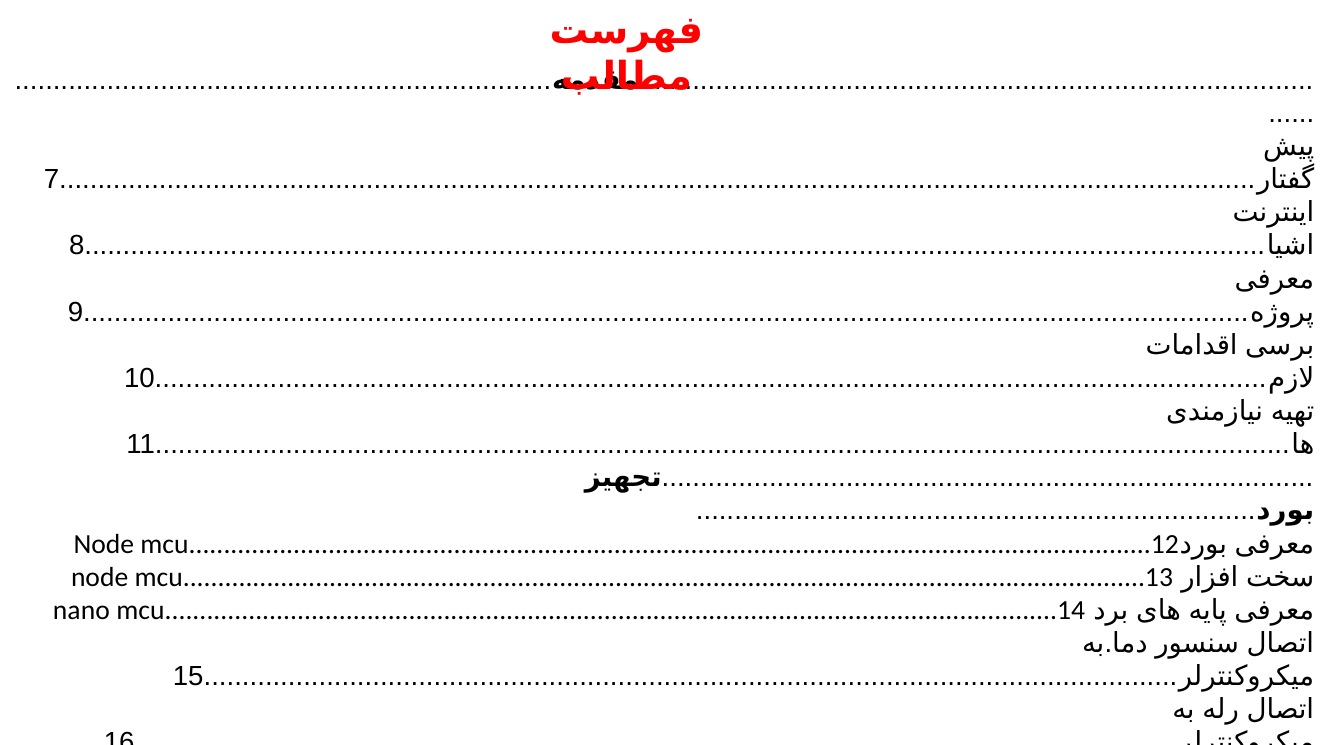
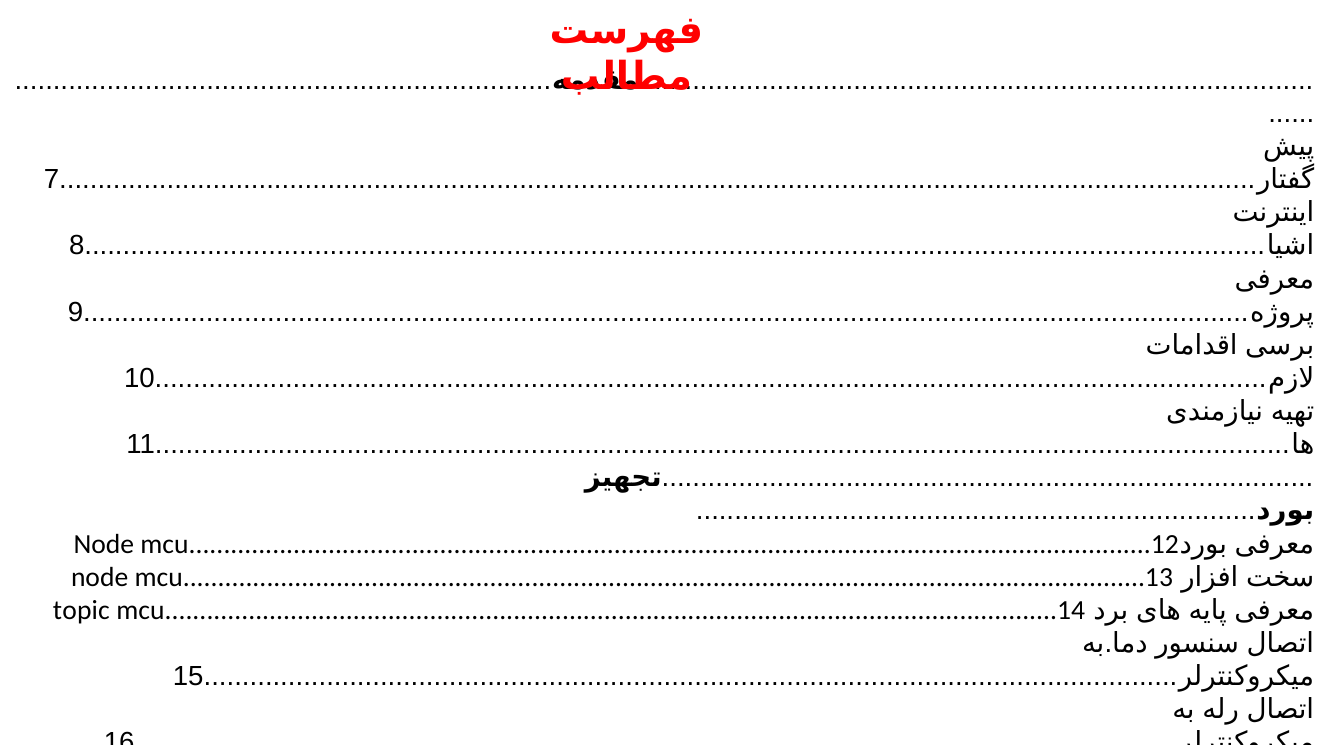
nano: nano -> topic
